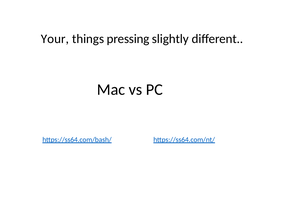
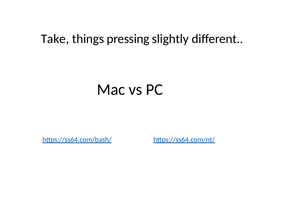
Your: Your -> Take
